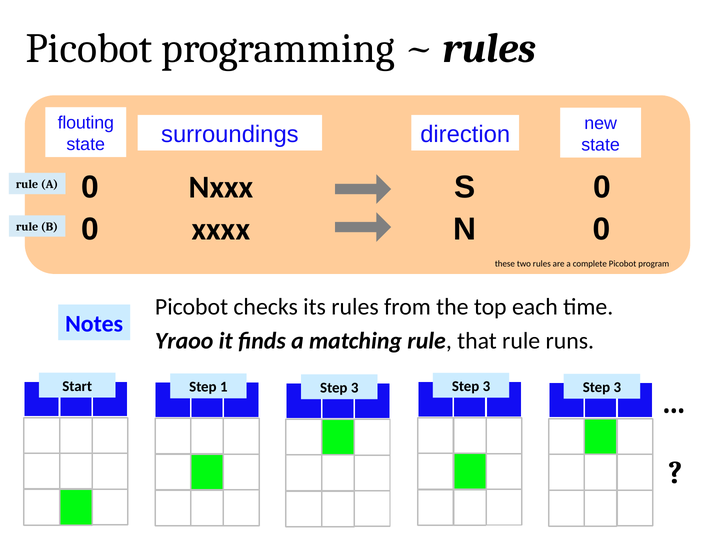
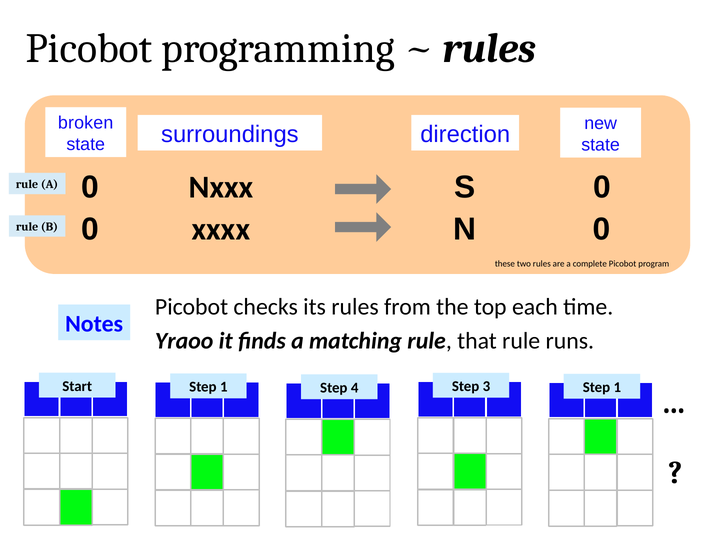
flouting: flouting -> broken
1 Step 3: 3 -> 4
3 at (617, 387): 3 -> 1
